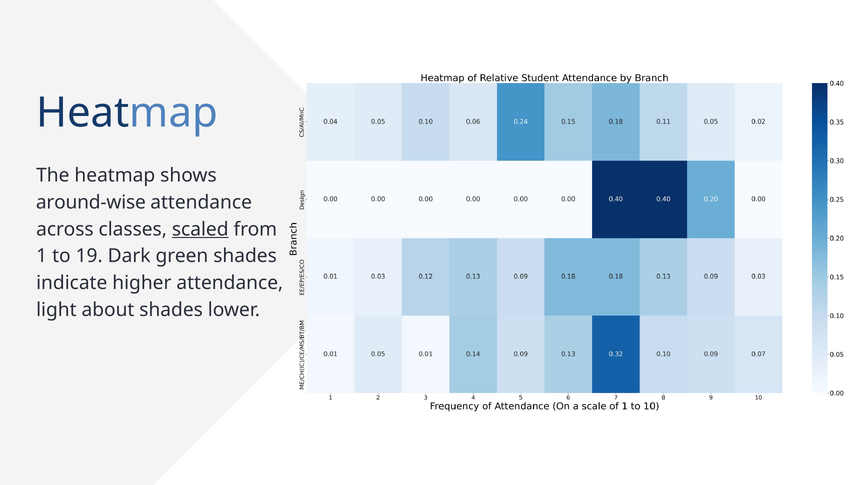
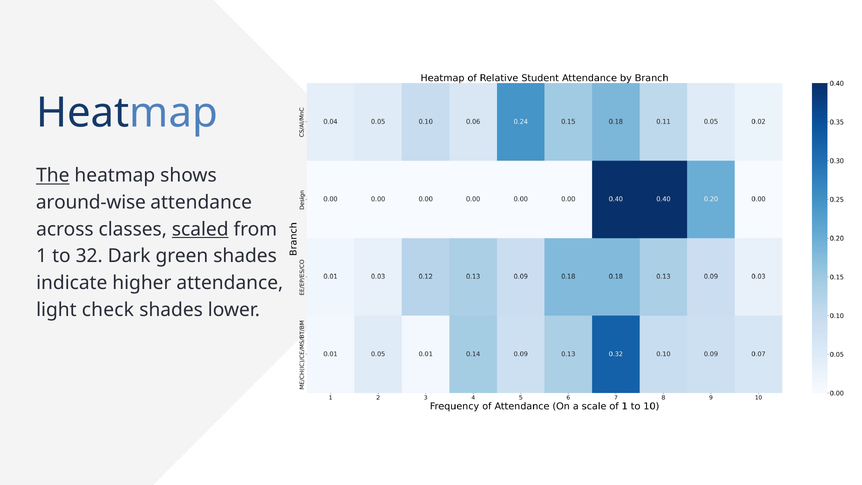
The underline: none -> present
19: 19 -> 32
about: about -> check
